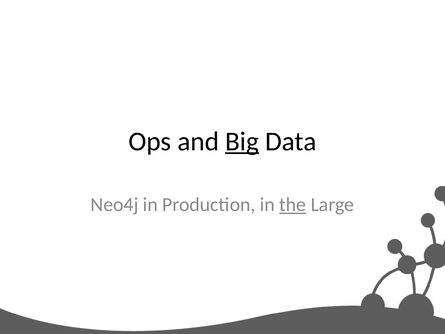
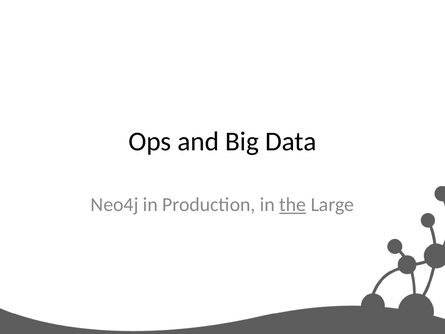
Big underline: present -> none
